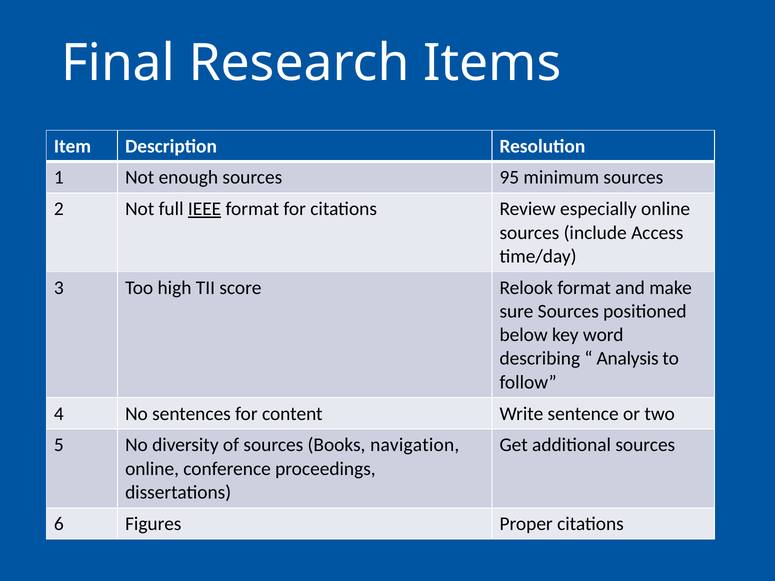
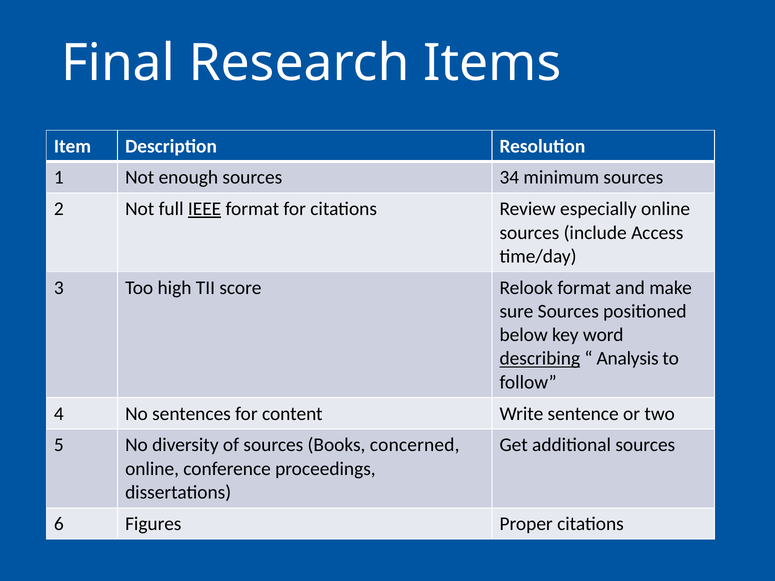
95: 95 -> 34
describing underline: none -> present
navigation: navigation -> concerned
